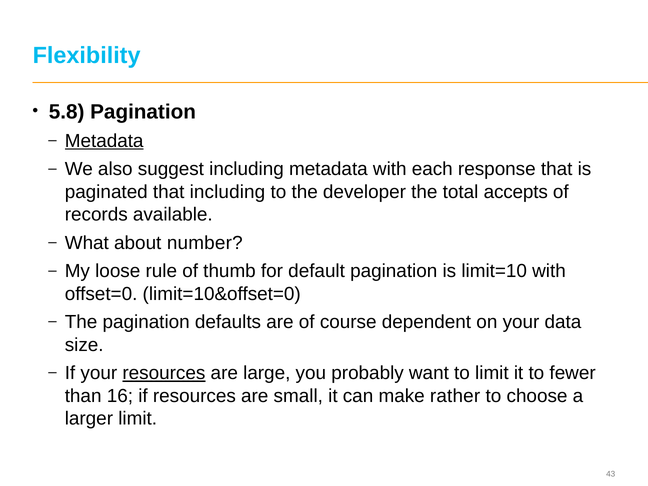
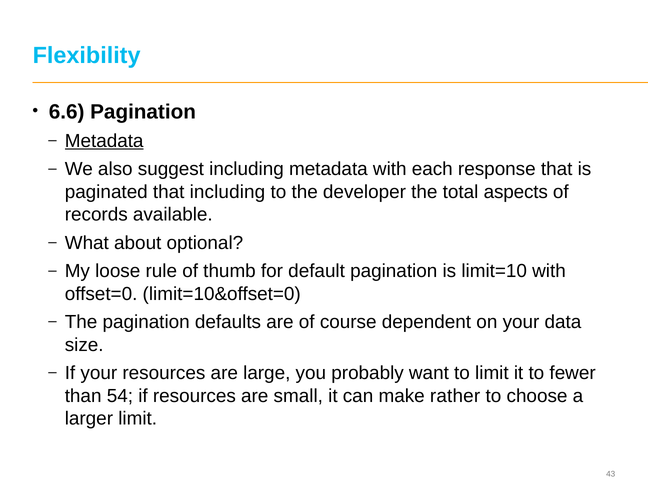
5.8: 5.8 -> 6.6
accepts: accepts -> aspects
number: number -> optional
resources at (164, 373) underline: present -> none
16: 16 -> 54
